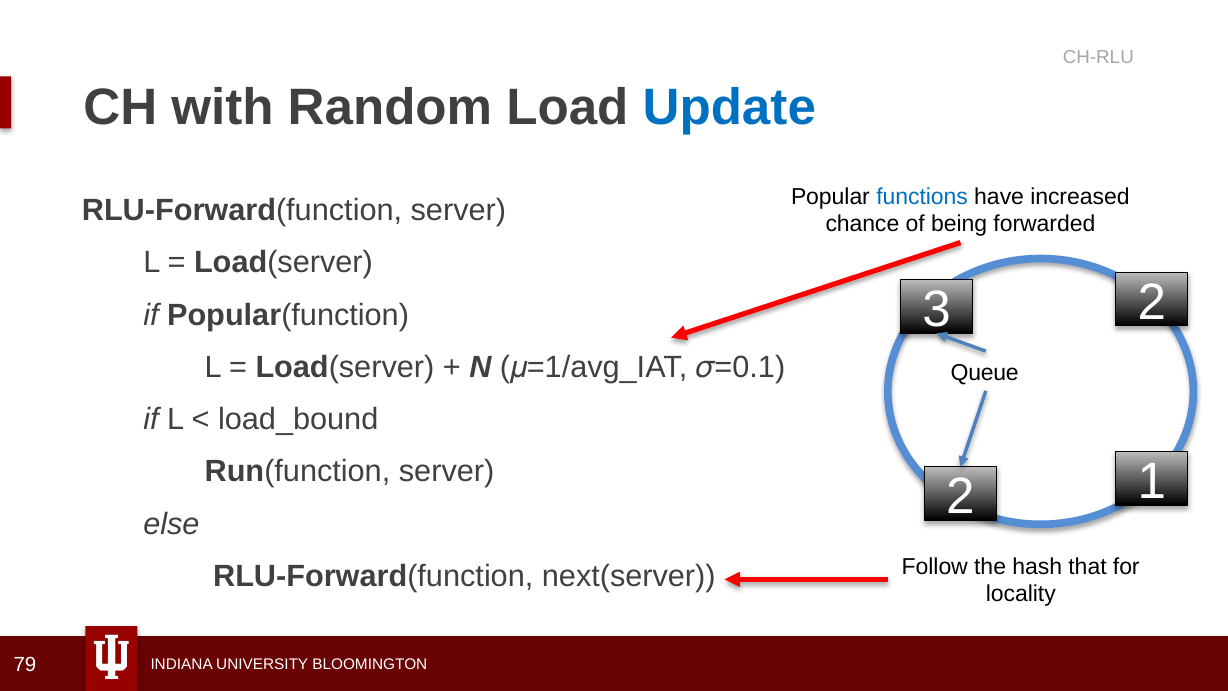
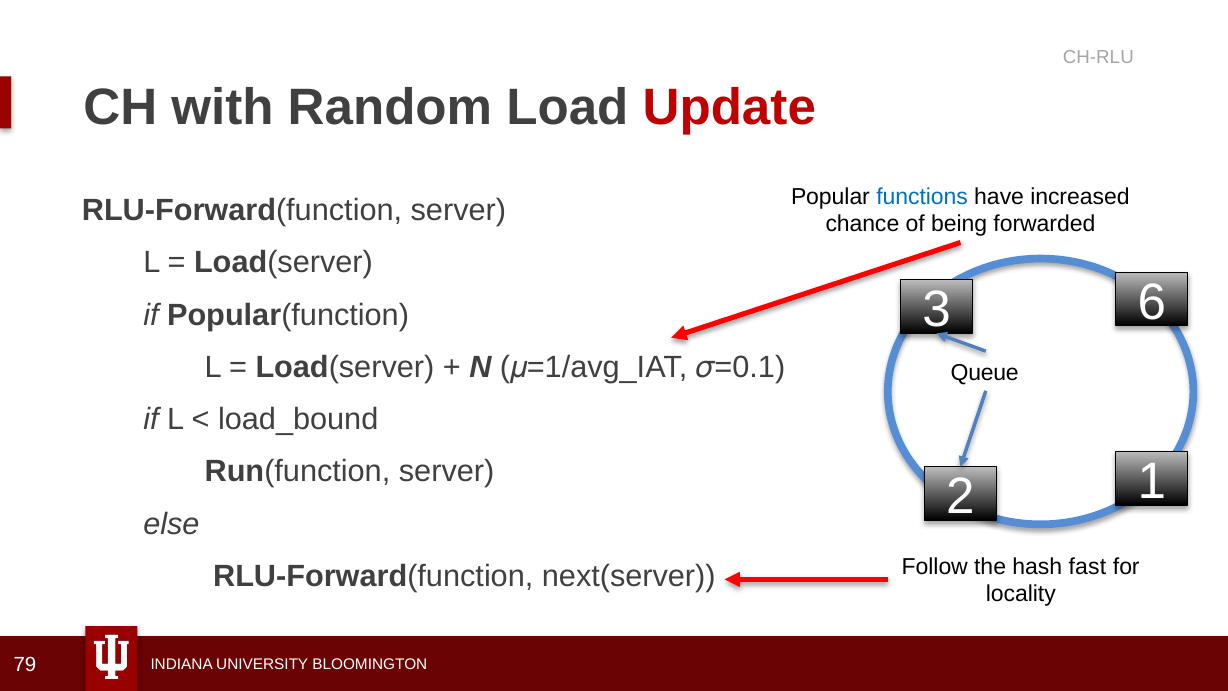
Update colour: blue -> red
2 at (1152, 302): 2 -> 6
that: that -> fast
